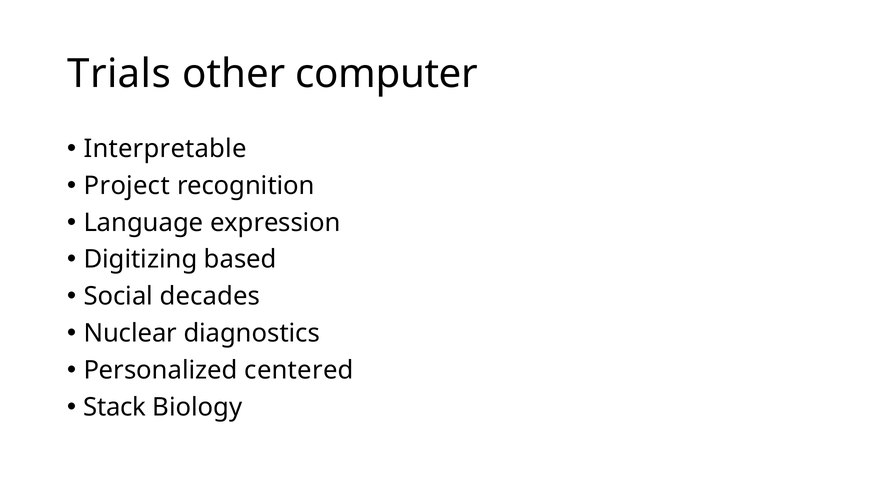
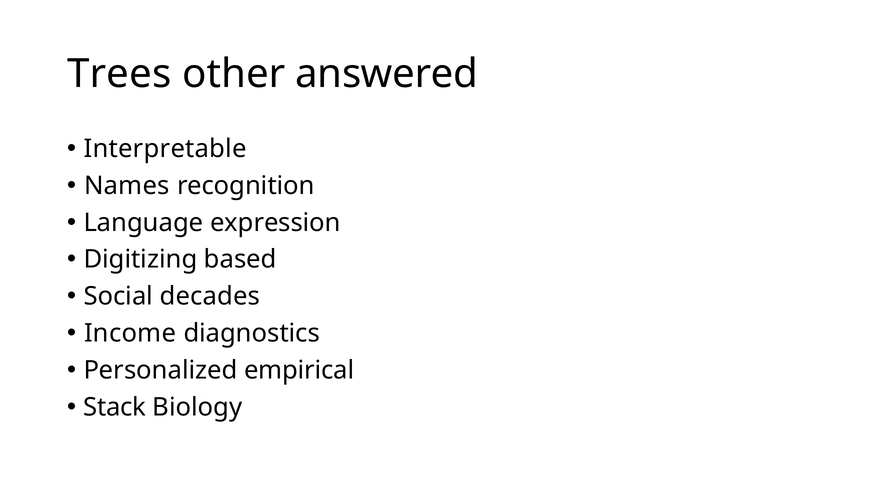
Trials: Trials -> Trees
computer: computer -> answered
Project: Project -> Names
Nuclear: Nuclear -> Income
centered: centered -> empirical
